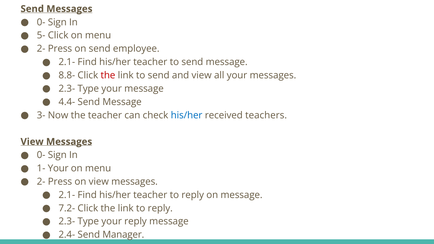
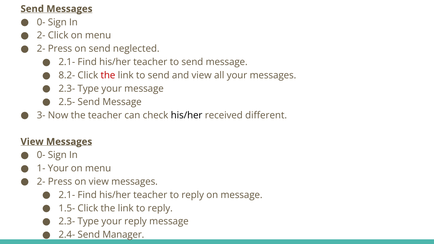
5- at (41, 35): 5- -> 2-
employee: employee -> neglected
8.8-: 8.8- -> 8.2-
4.4-: 4.4- -> 2.5-
his/her at (187, 115) colour: blue -> black
teachers: teachers -> different
7.2-: 7.2- -> 1.5-
